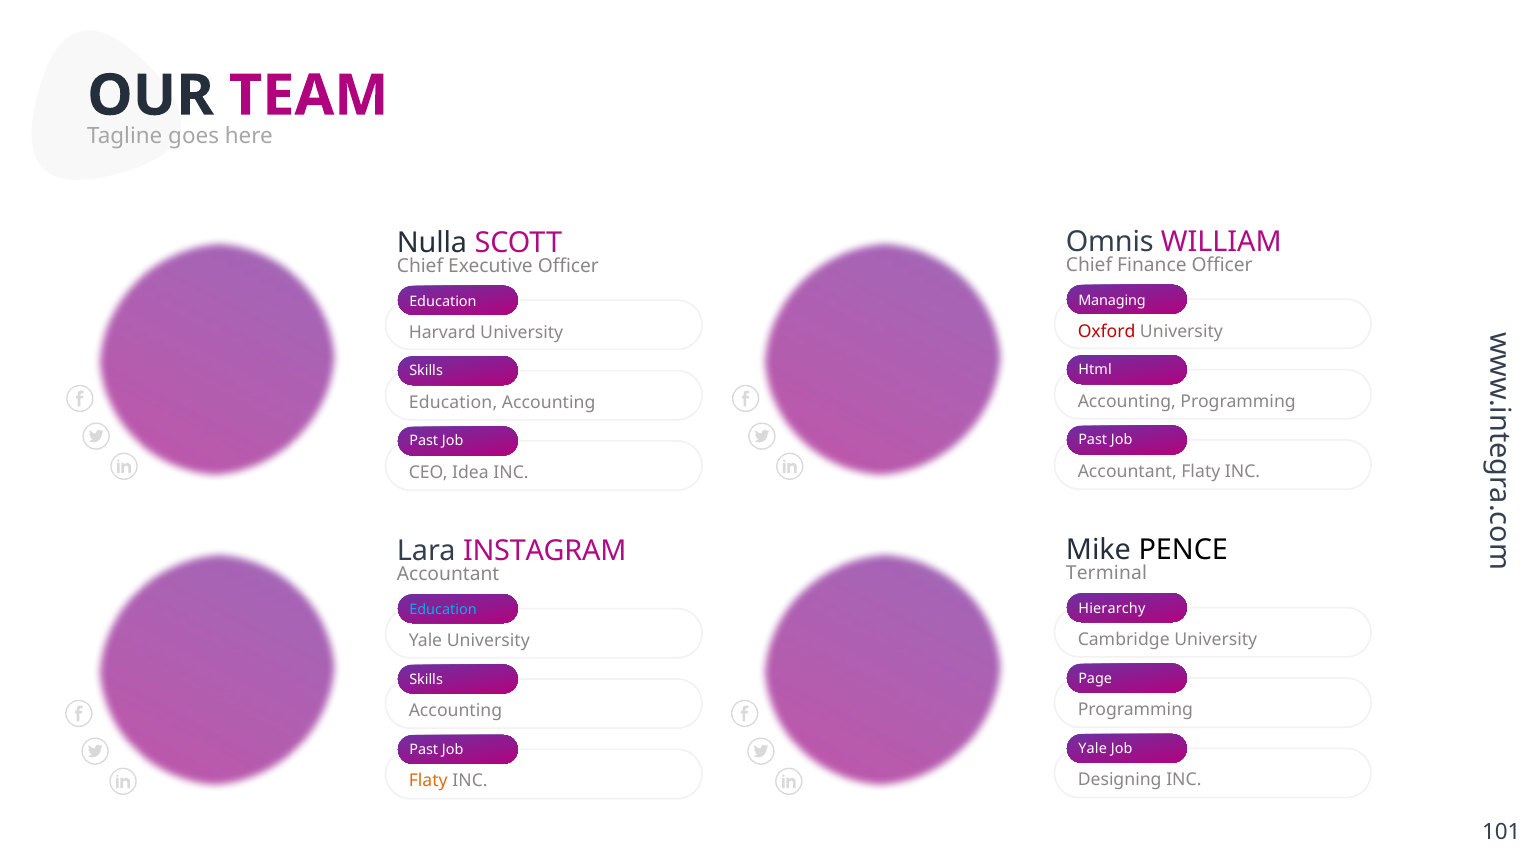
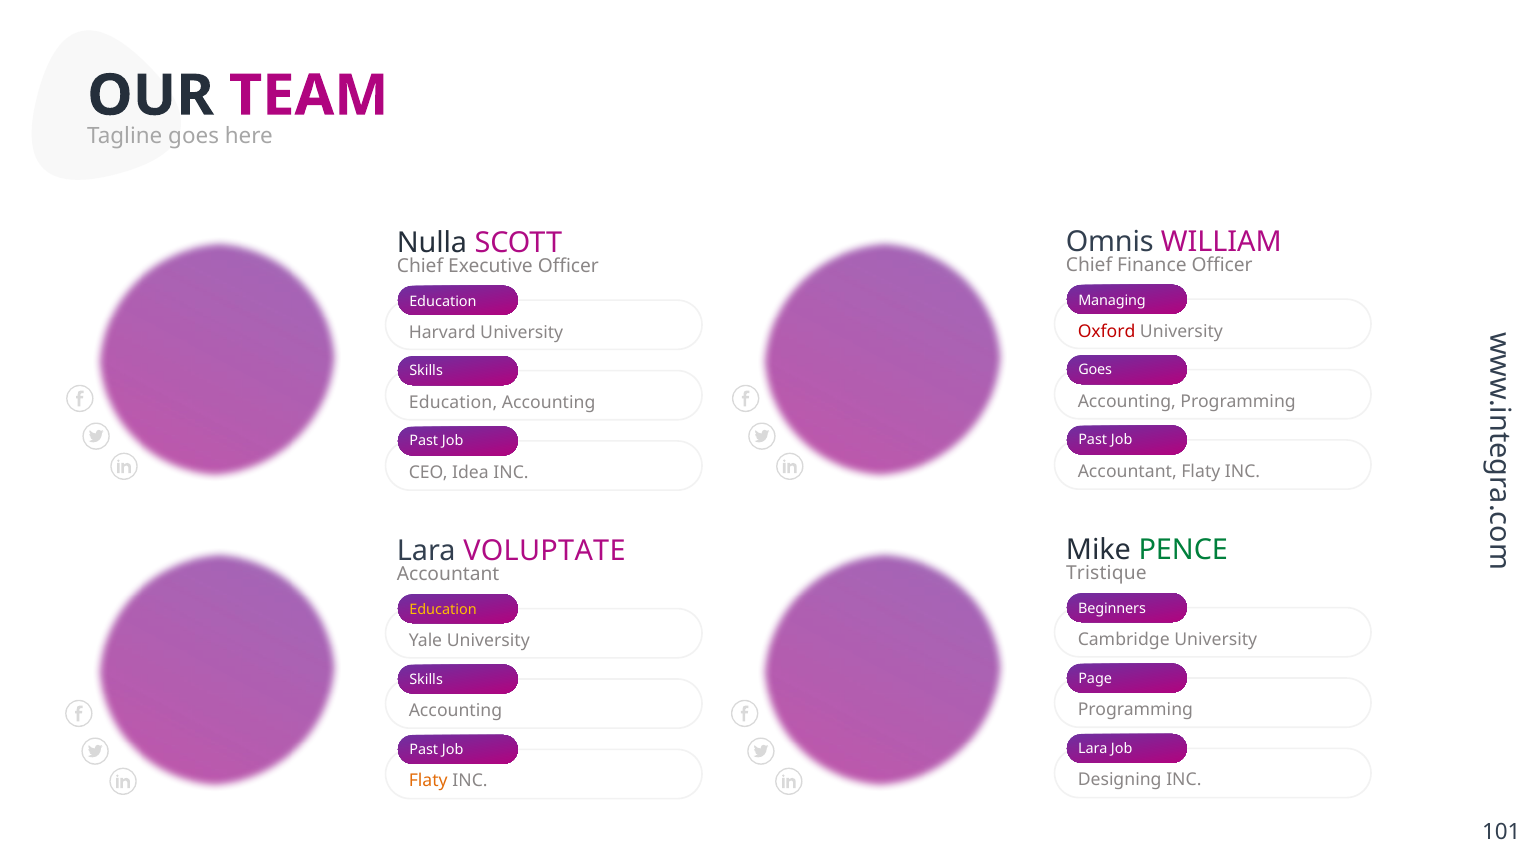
Html at (1095, 370): Html -> Goes
PENCE colour: black -> green
INSTAGRAM: INSTAGRAM -> VOLUPTATE
Terminal: Terminal -> Tristique
Hierarchy: Hierarchy -> Beginners
Education at (443, 609) colour: light blue -> yellow
Yale at (1093, 748): Yale -> Lara
